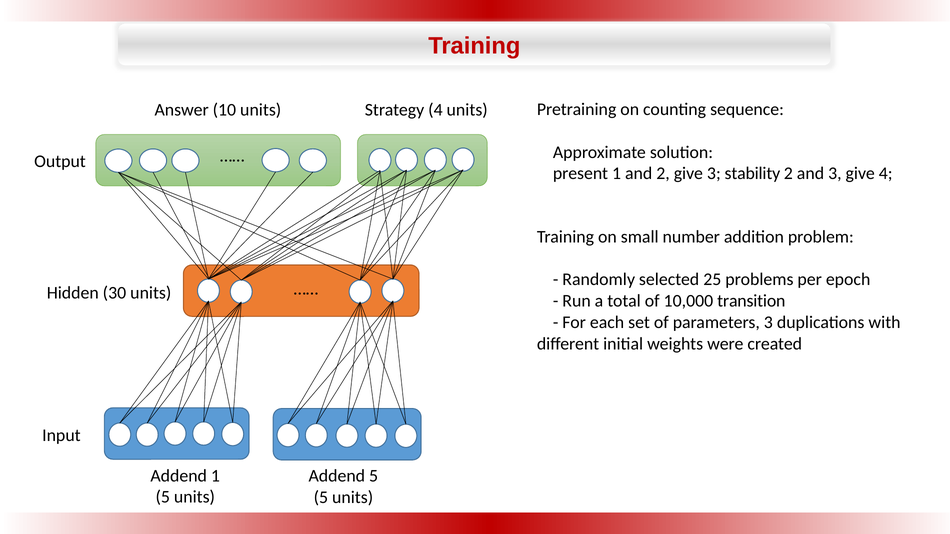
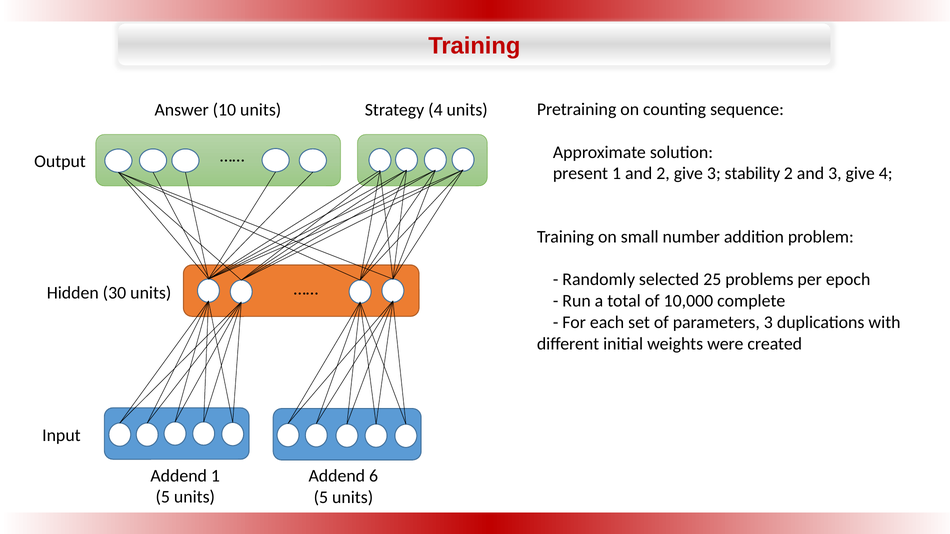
transition: transition -> complete
Addend 5: 5 -> 6
